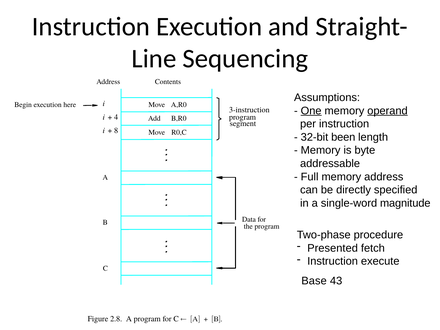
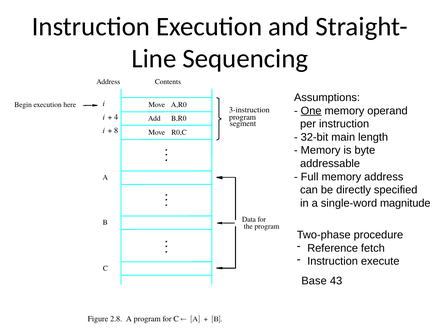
operand underline: present -> none
been: been -> main
Presented: Presented -> Reference
